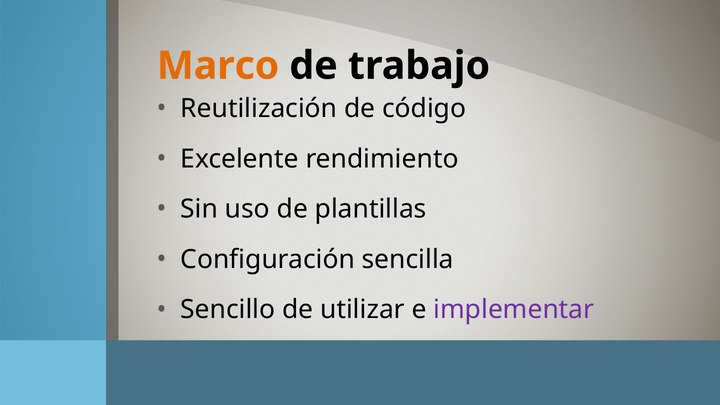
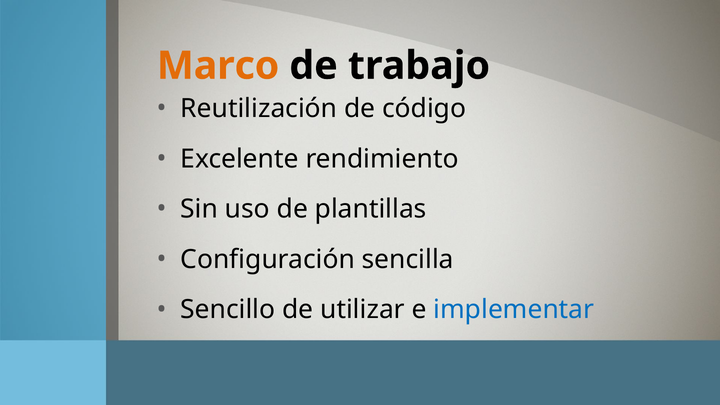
implementar colour: purple -> blue
